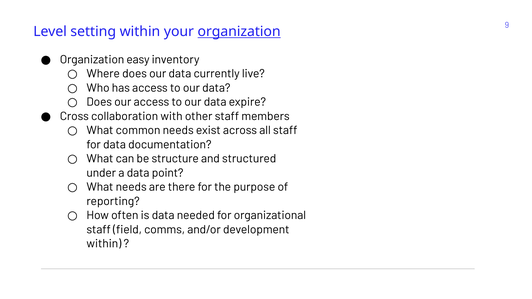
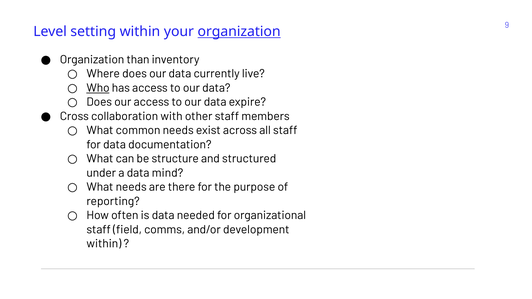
easy: easy -> than
Who underline: none -> present
point: point -> mind
